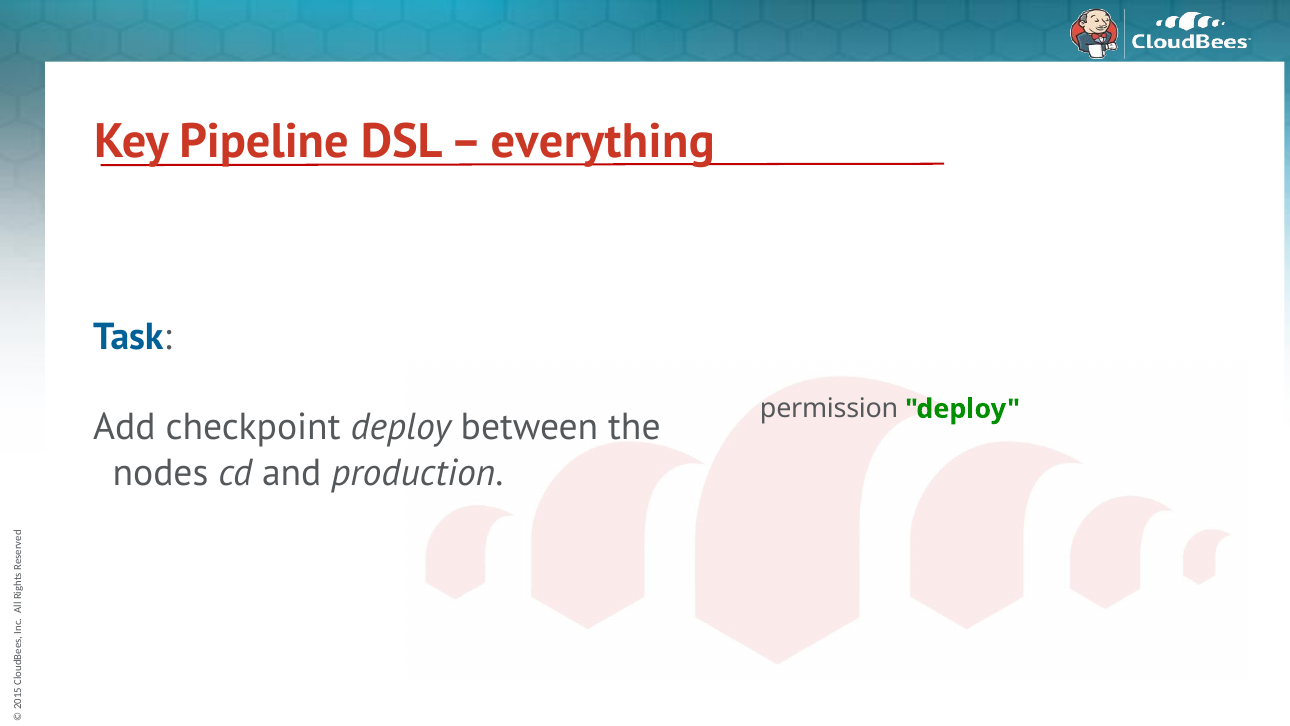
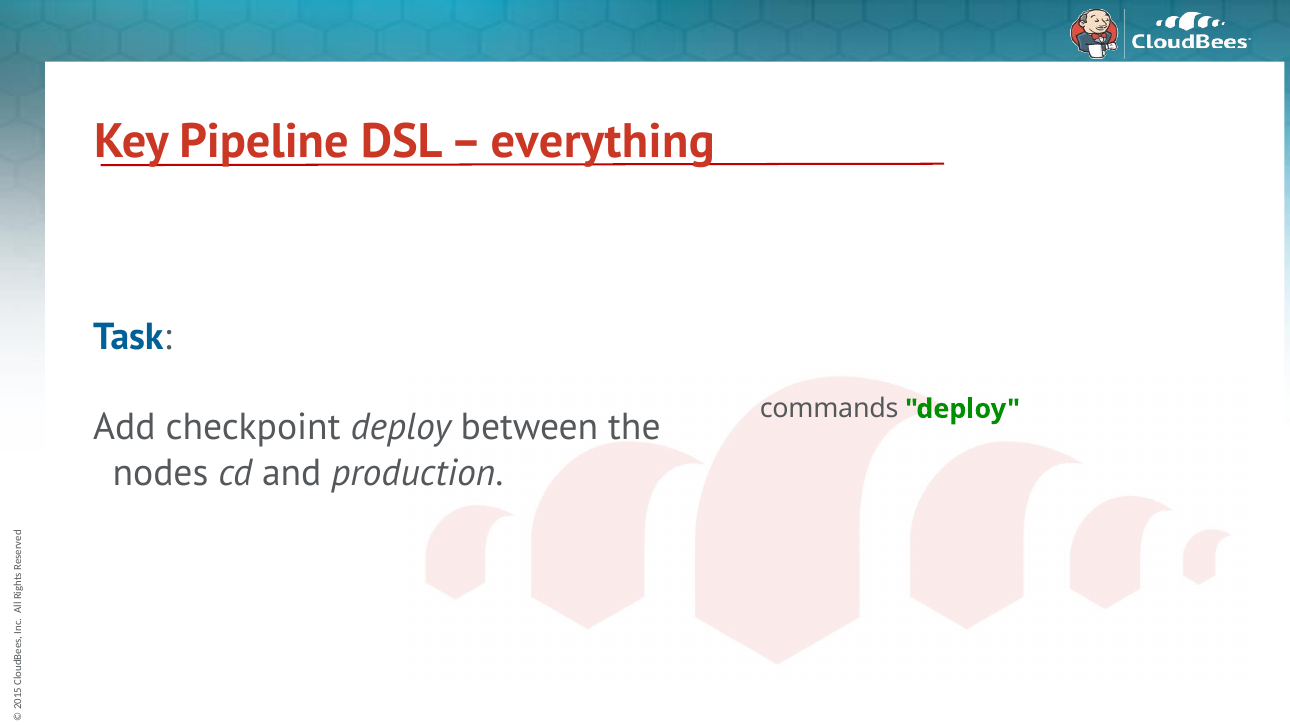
permission: permission -> commands
